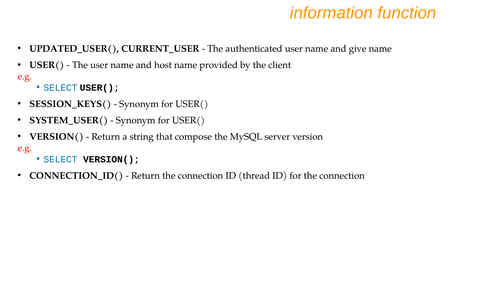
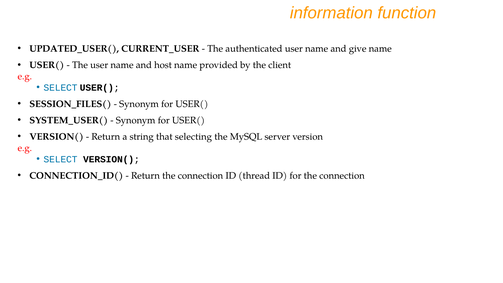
SESSION_KEYS(: SESSION_KEYS( -> SESSION_FILES(
compose: compose -> selecting
